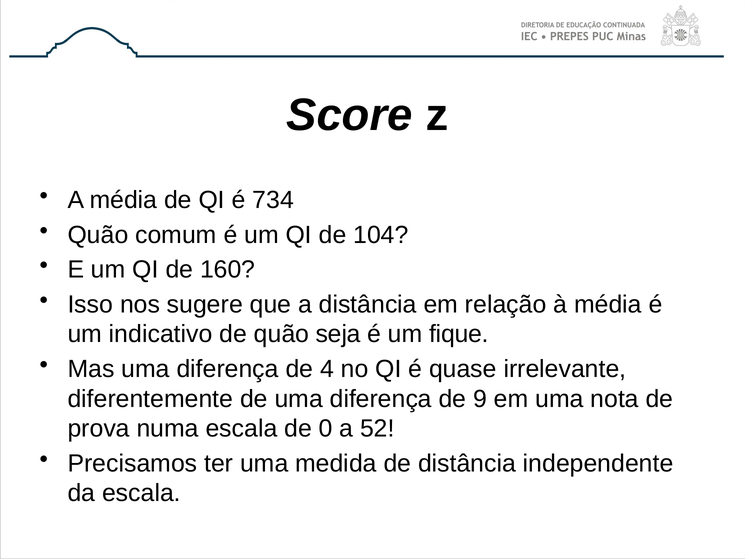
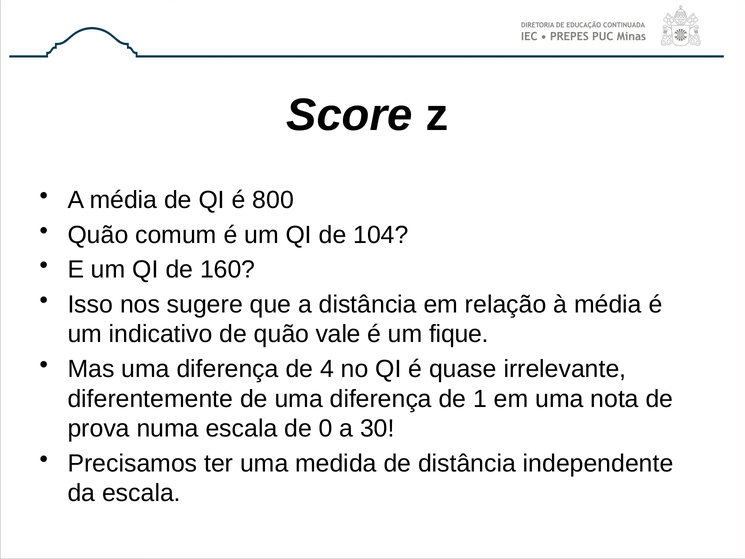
734: 734 -> 800
seja: seja -> vale
9: 9 -> 1
52: 52 -> 30
